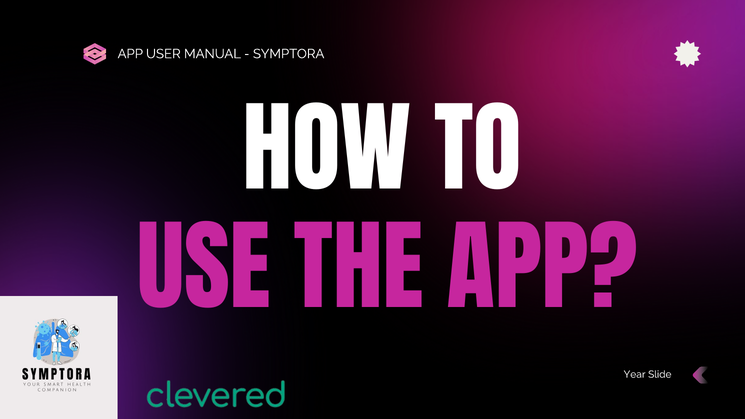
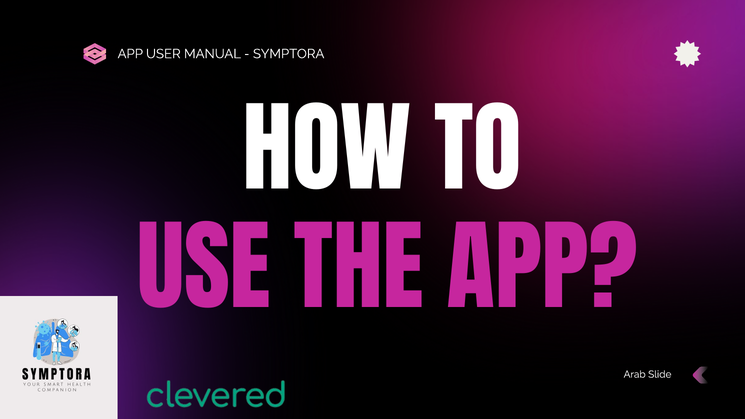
Year: Year -> Arab
